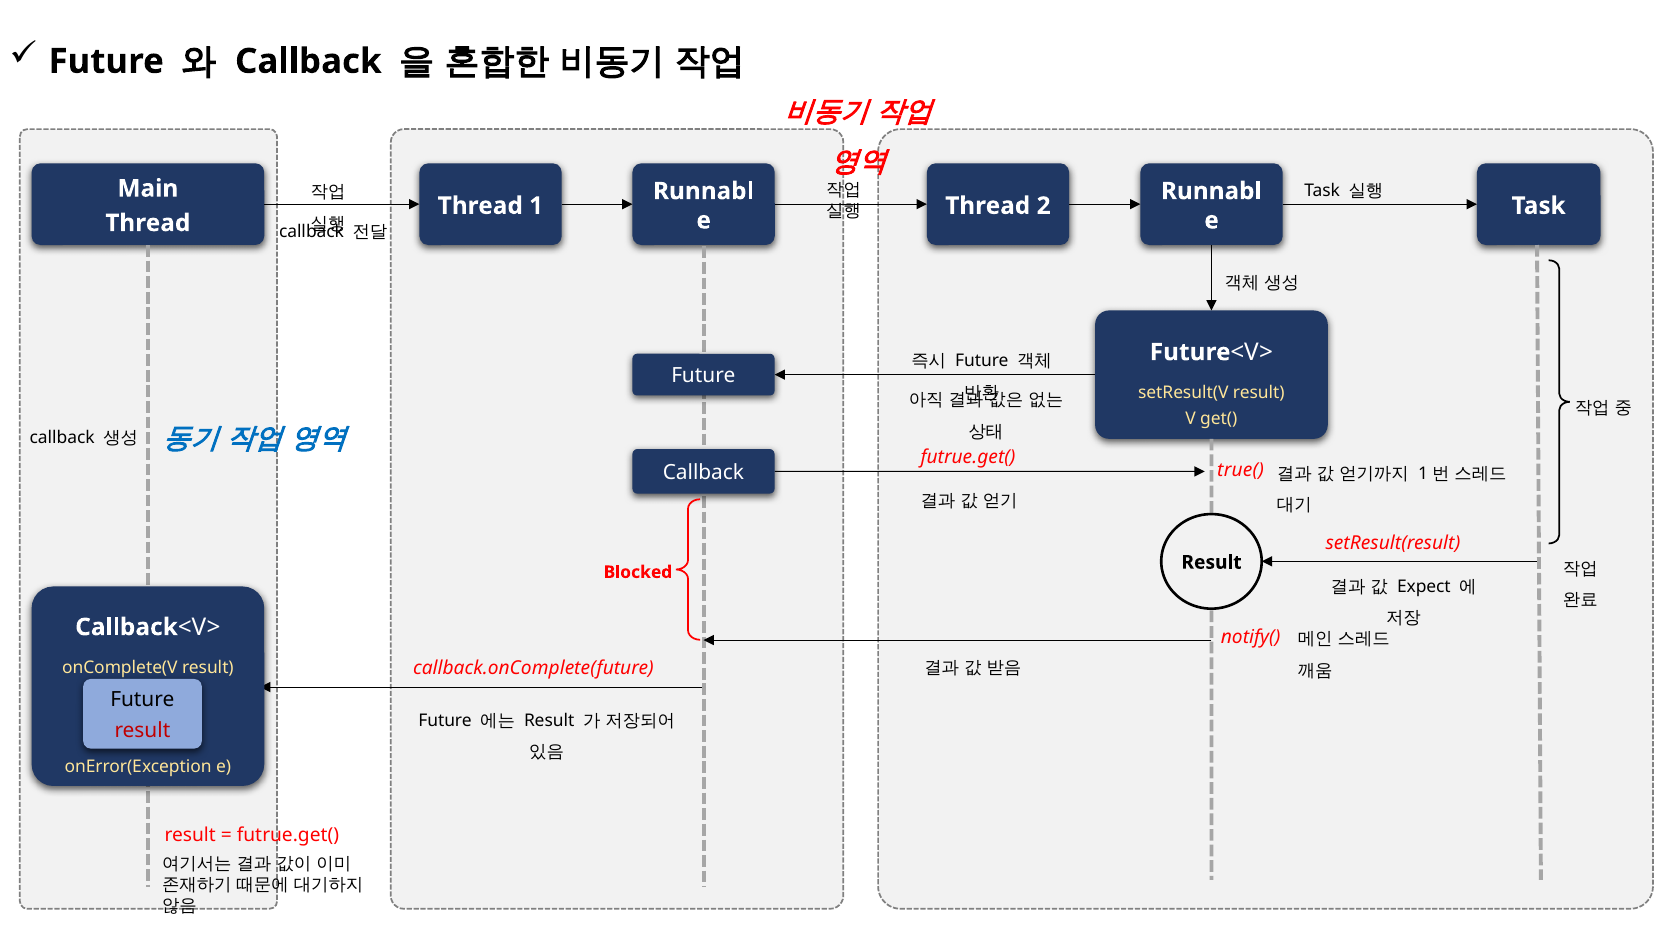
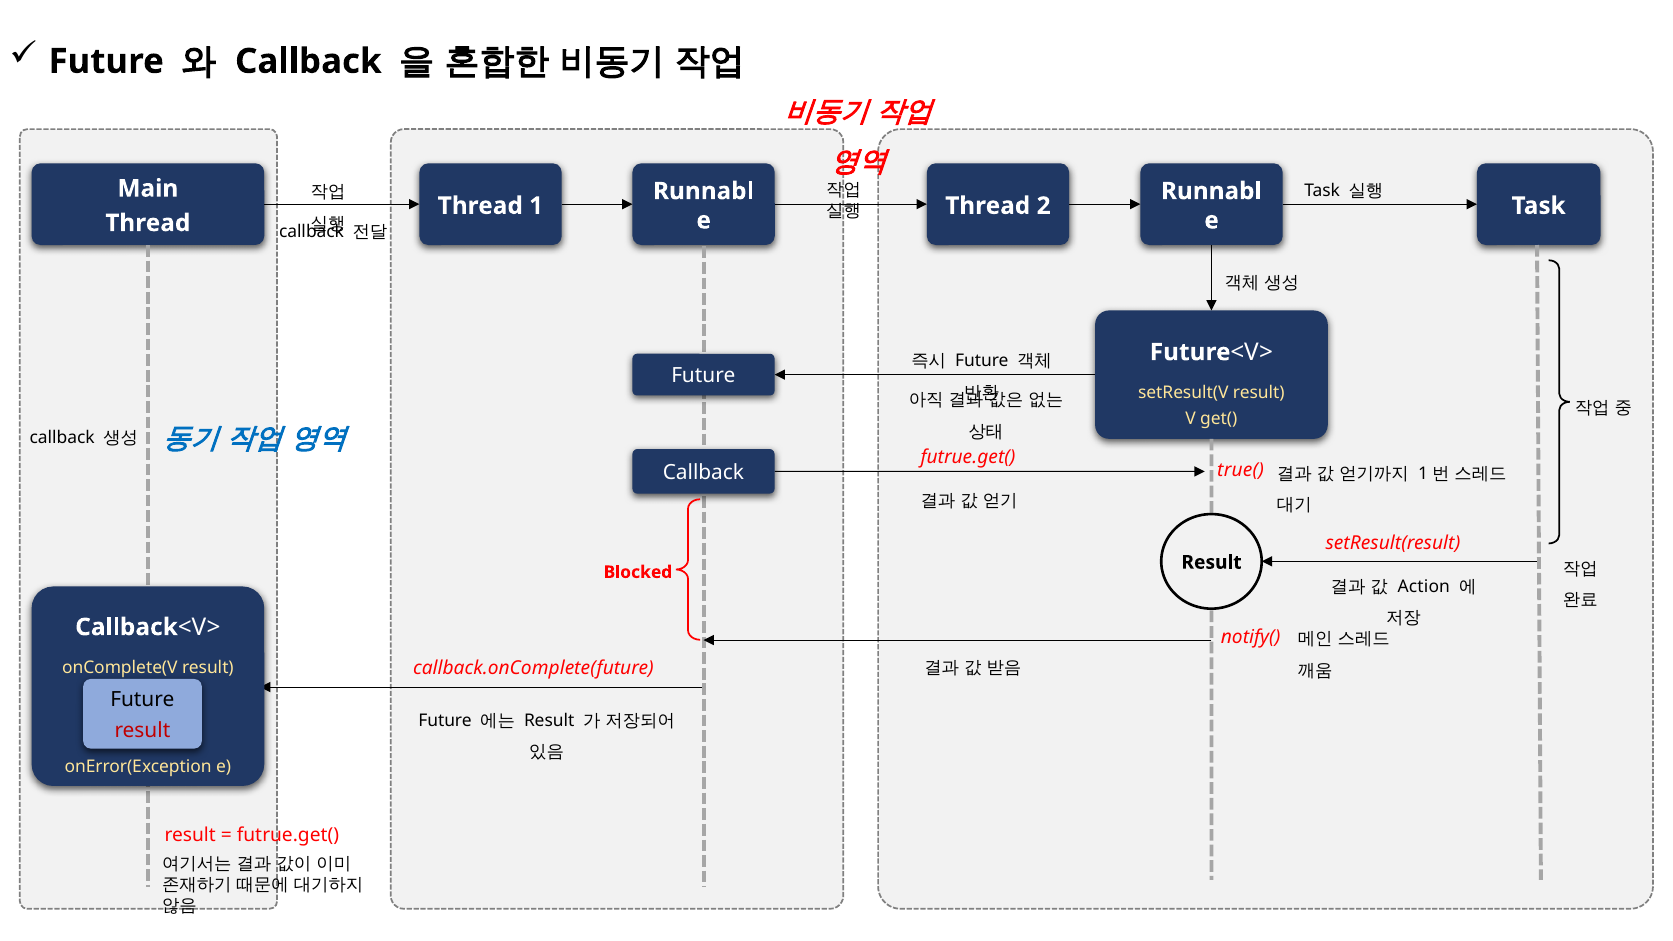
Expect: Expect -> Action
